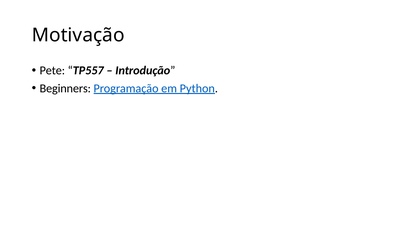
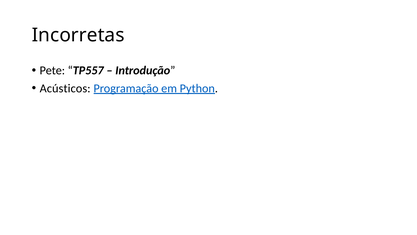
Motivação: Motivação -> Incorretas
Beginners: Beginners -> Acústicos
